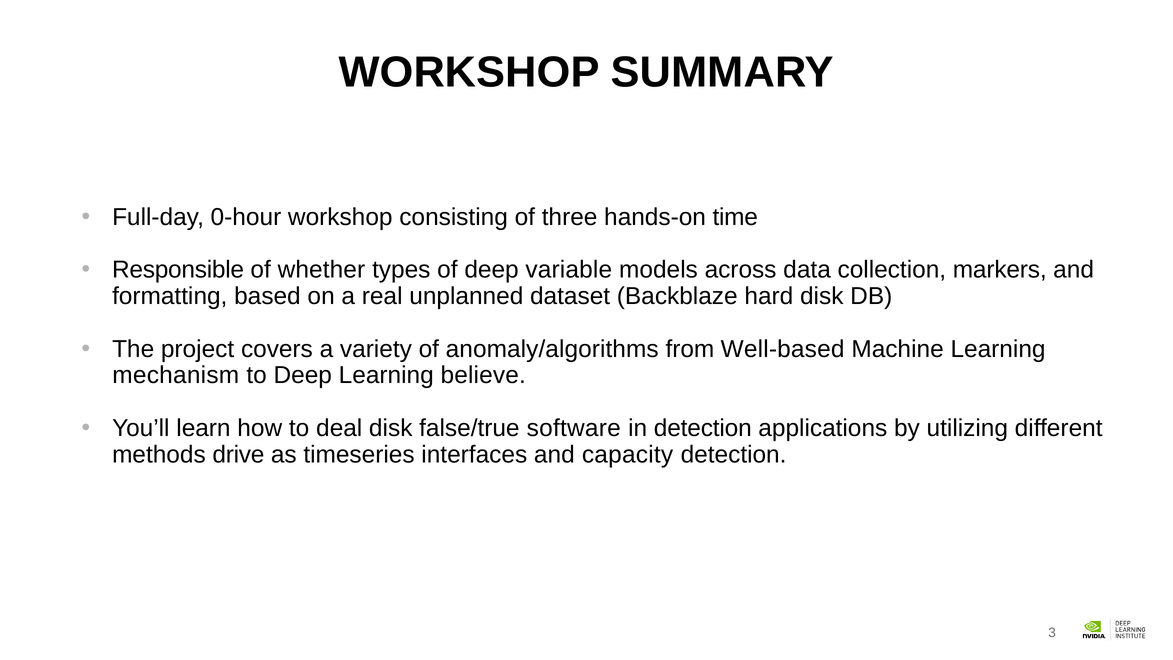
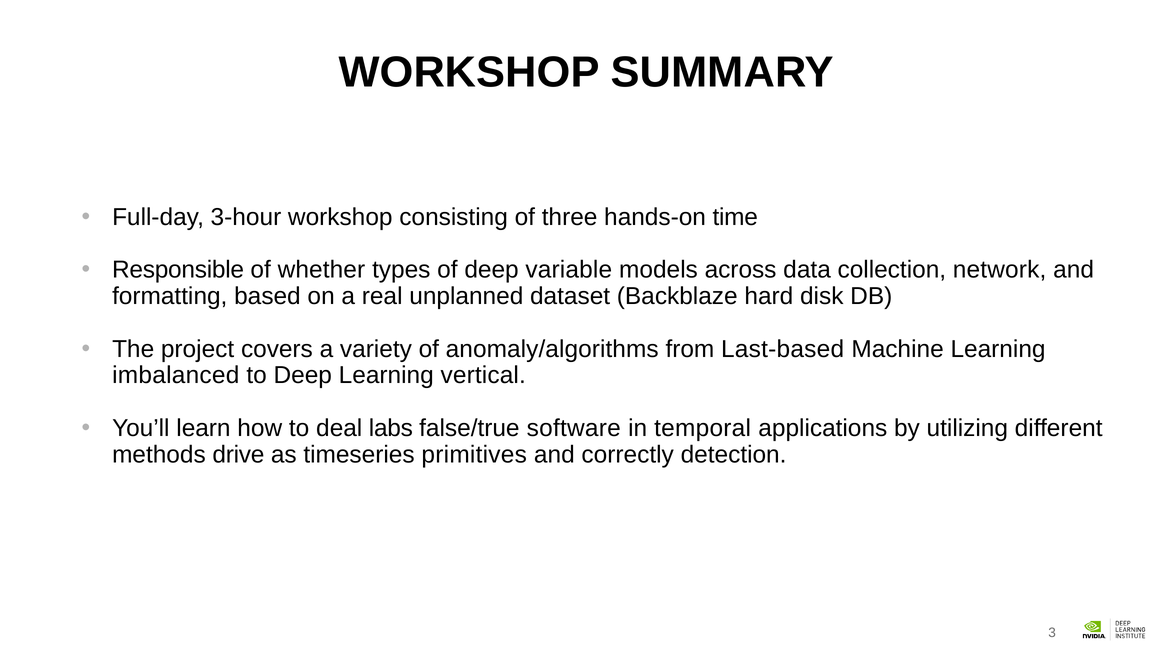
0-hour: 0-hour -> 3-hour
markers: markers -> network
Well-based: Well-based -> Last-based
mechanism: mechanism -> imbalanced
believe: believe -> vertical
deal disk: disk -> labs
in detection: detection -> temporal
interfaces: interfaces -> primitives
capacity: capacity -> correctly
